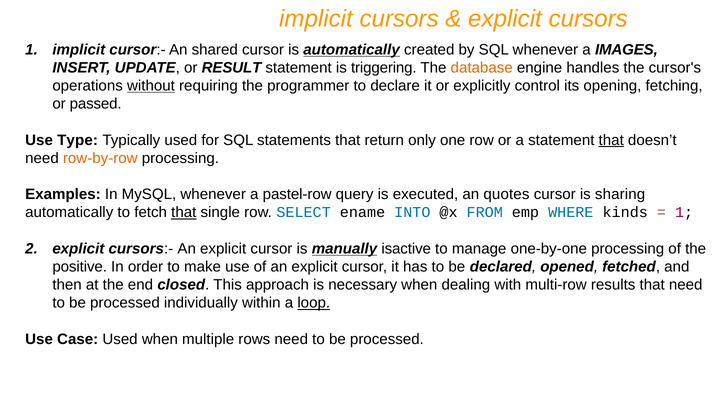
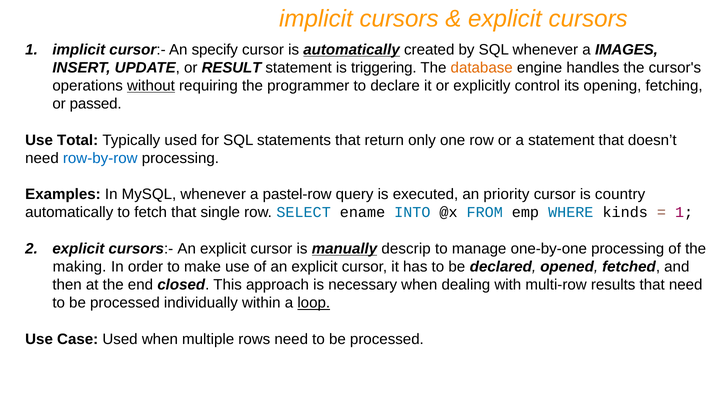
shared: shared -> specify
Type: Type -> Total
that at (611, 140) underline: present -> none
row-by-row colour: orange -> blue
quotes: quotes -> priority
sharing: sharing -> country
that at (184, 213) underline: present -> none
isactive: isactive -> descrip
positive: positive -> making
